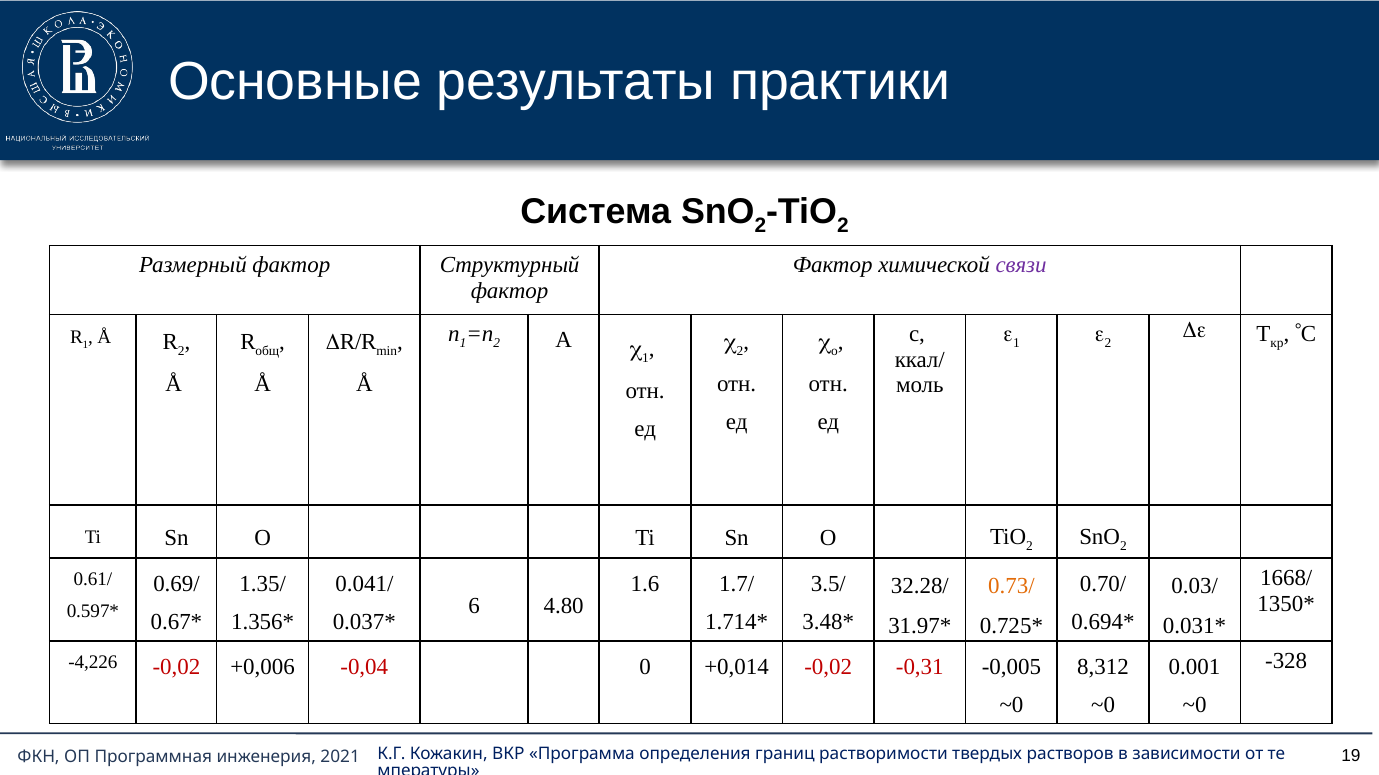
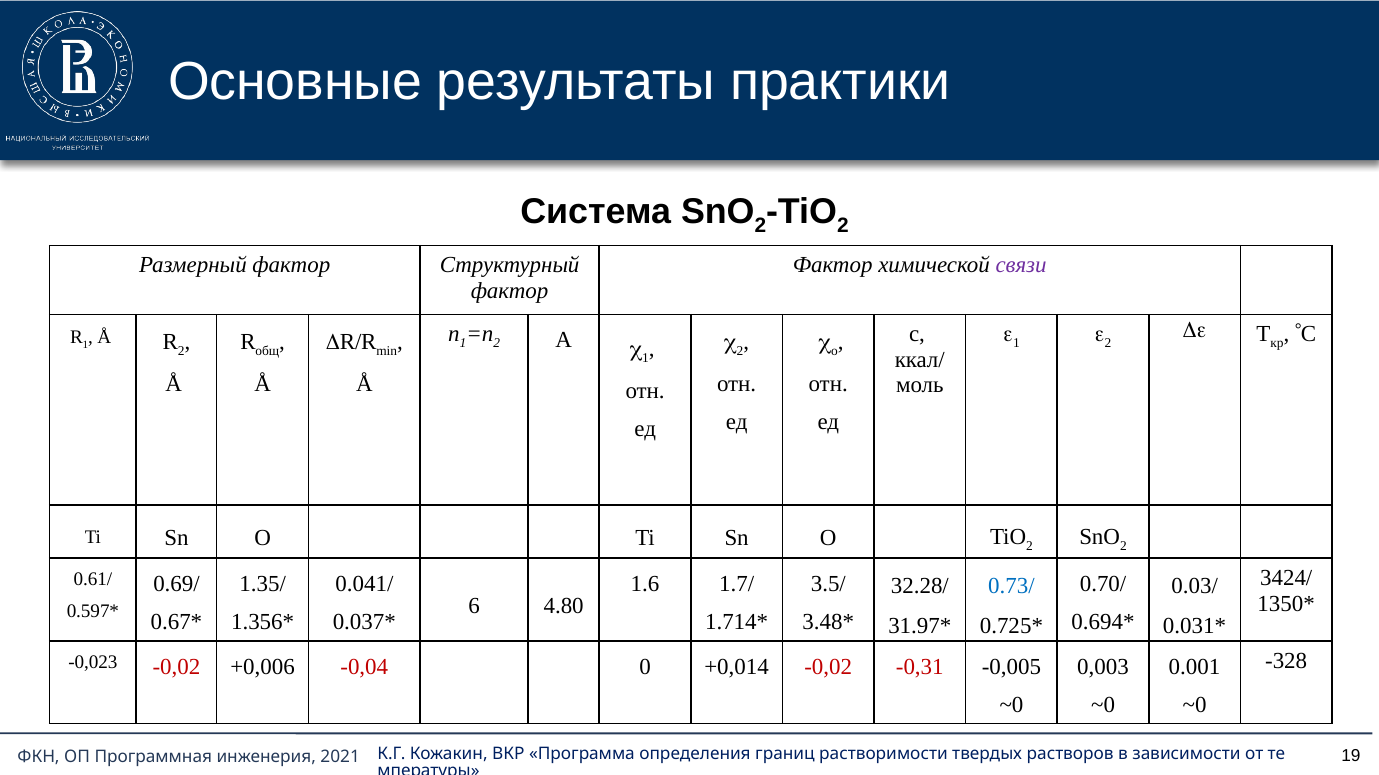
1668/: 1668/ -> 3424/
0.73/ colour: orange -> blue
-4,226: -4,226 -> -0,023
8,312: 8,312 -> 0,003
